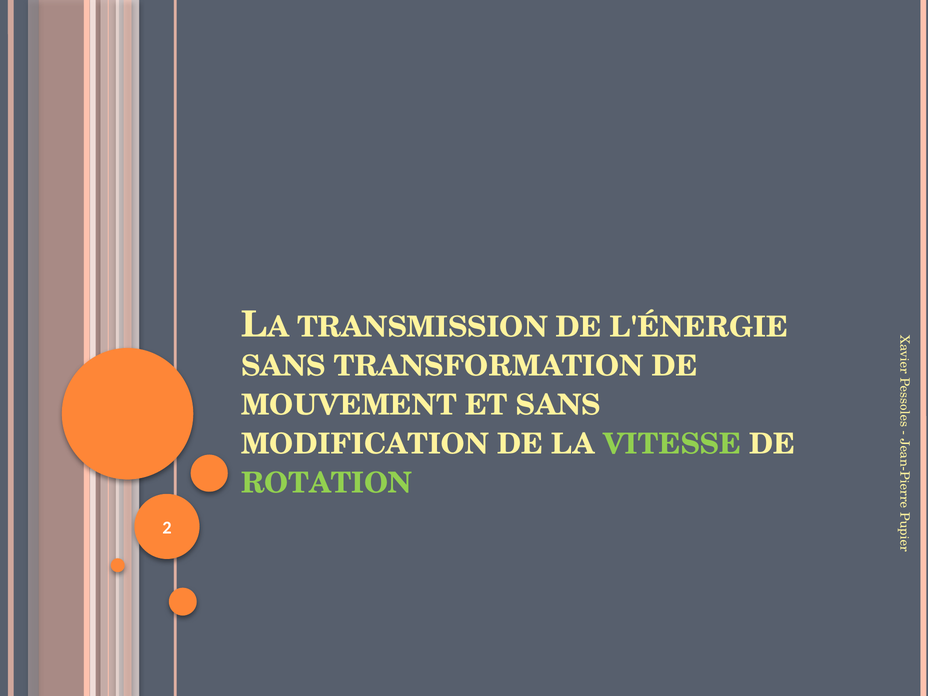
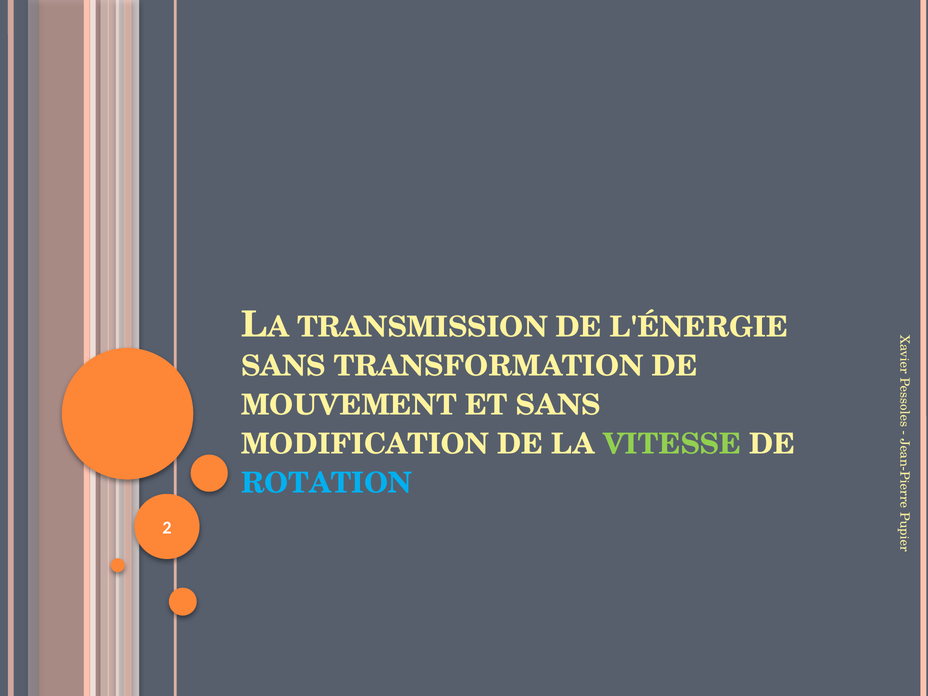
ROTATION colour: light green -> light blue
